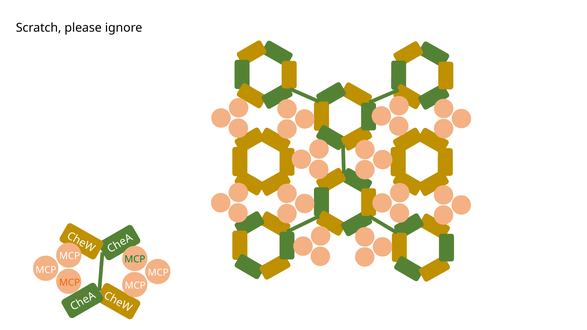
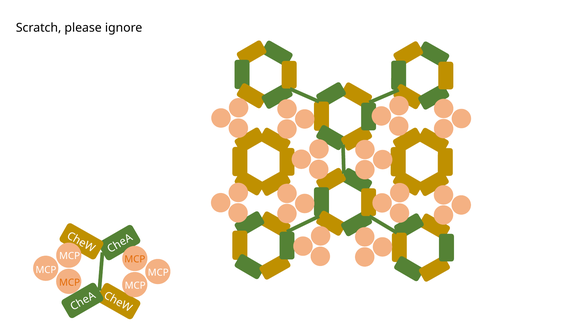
MCP at (135, 260) colour: green -> orange
